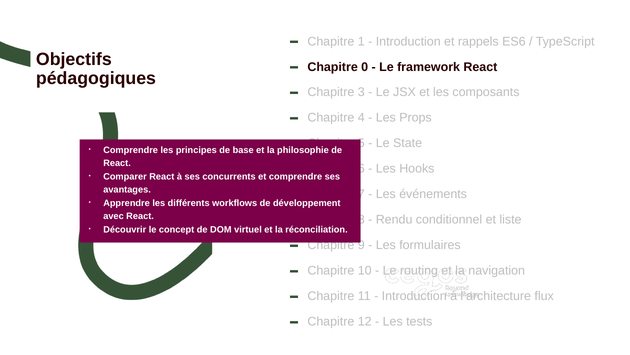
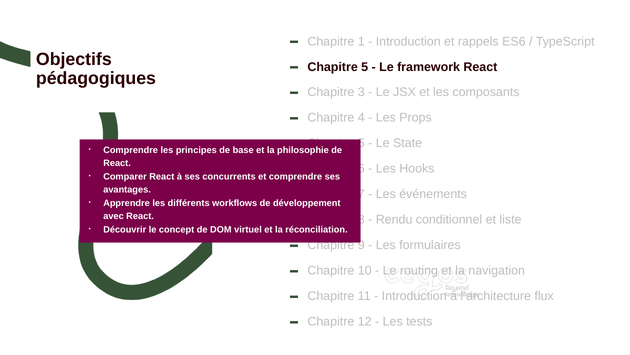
0 at (365, 67): 0 -> 5
